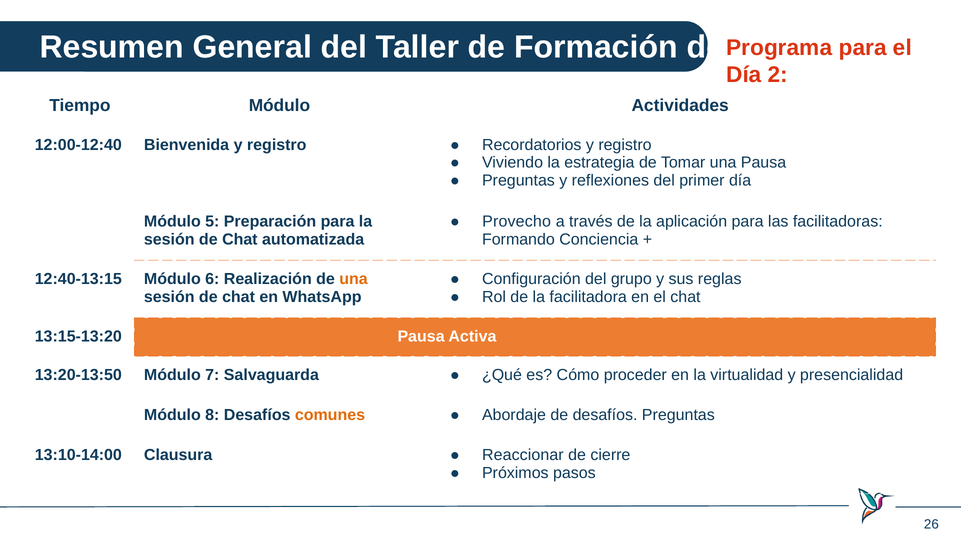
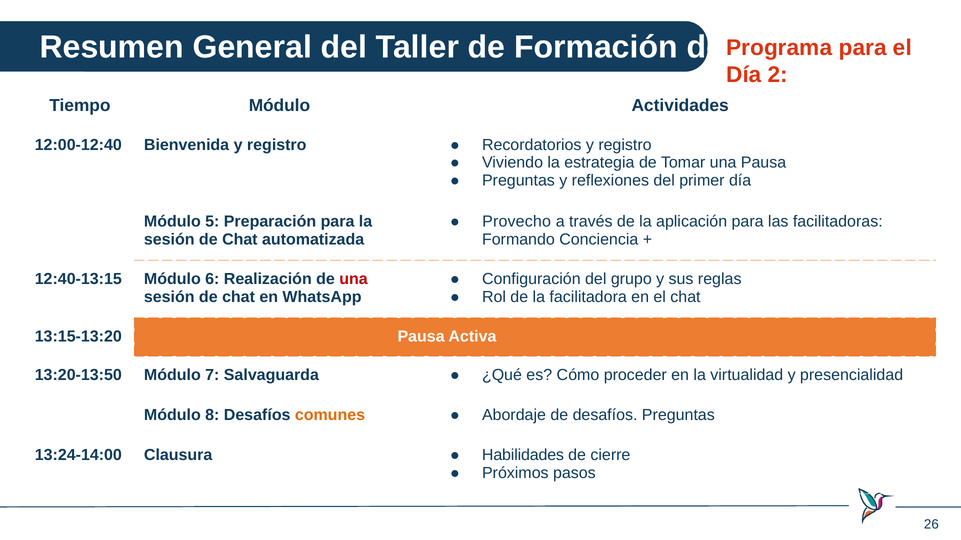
una at (354, 279) colour: orange -> red
13:10-14:00: 13:10-14:00 -> 13:24-14:00
Reaccionar: Reaccionar -> Habilidades
